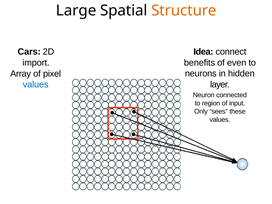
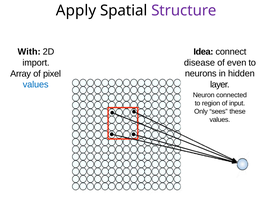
Large: Large -> Apply
Structure colour: orange -> purple
Cars: Cars -> With
benefits: benefits -> disease
